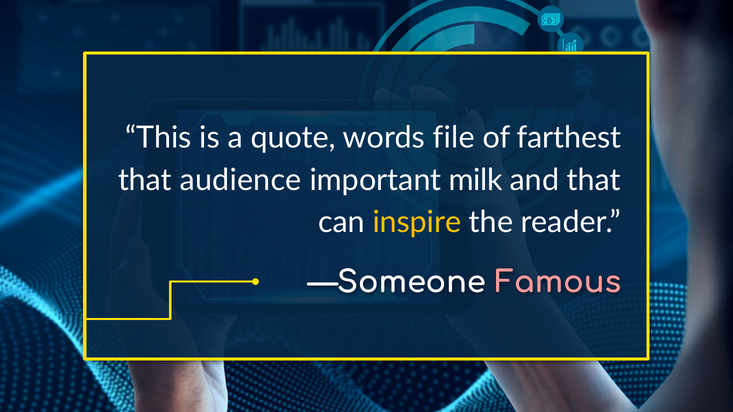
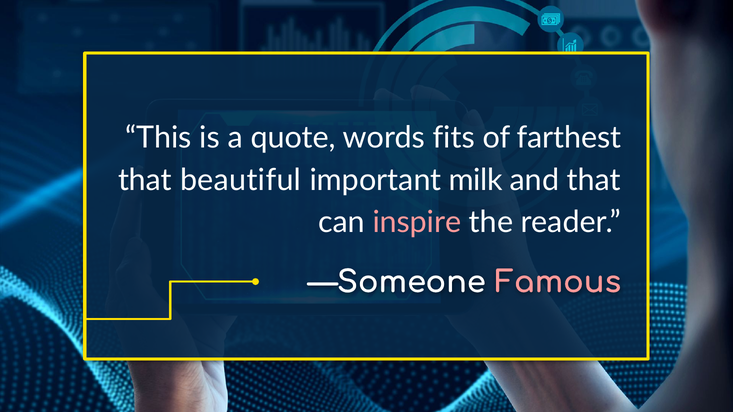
file: file -> fits
audience: audience -> beautiful
inspire colour: yellow -> pink
